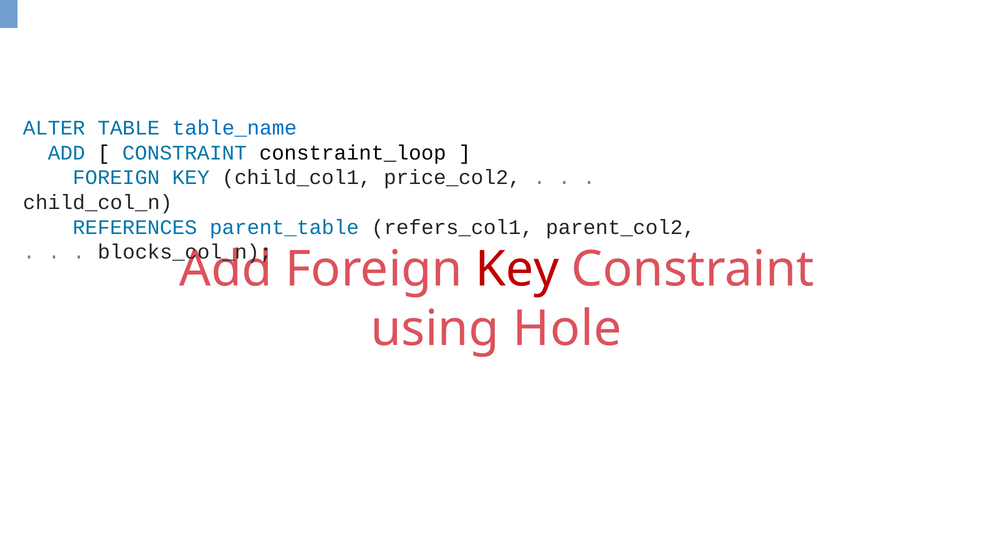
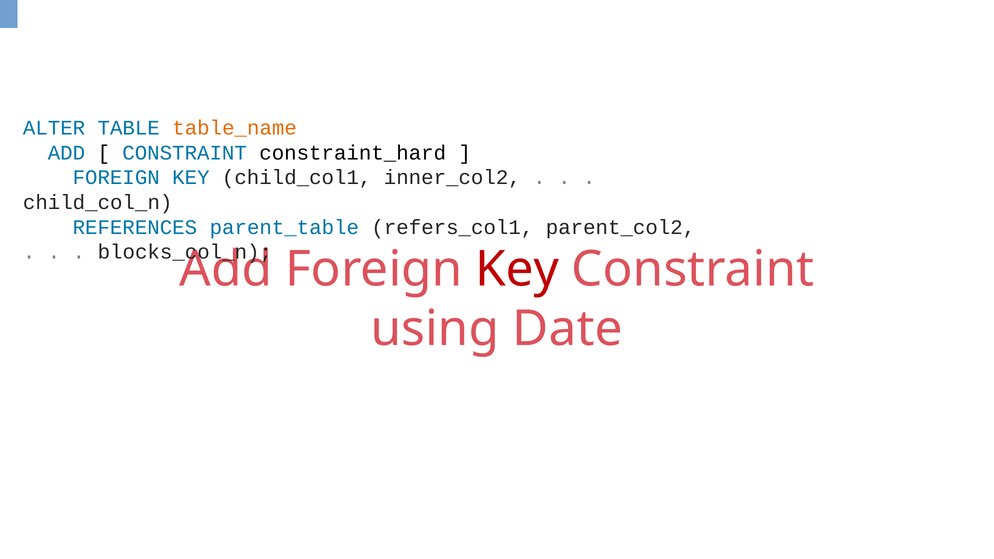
table_name colour: blue -> orange
constraint_loop: constraint_loop -> constraint_hard
price_col2: price_col2 -> inner_col2
Hole: Hole -> Date
